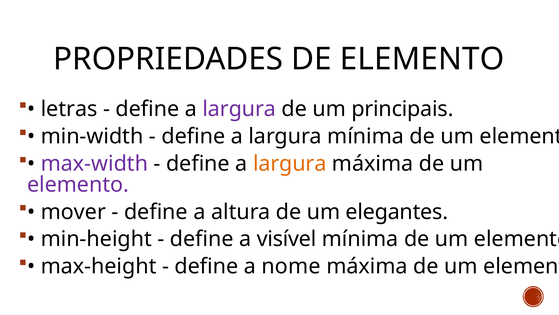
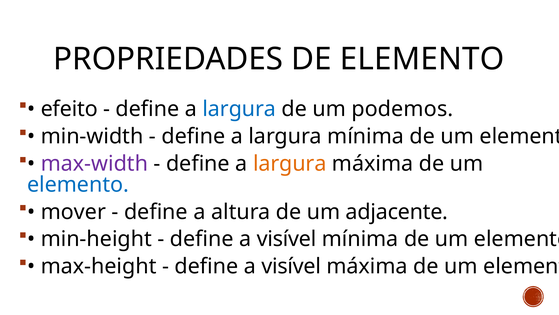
letras: letras -> efeito
largura at (239, 109) colour: purple -> blue
principais: principais -> podemos
elemento at (78, 184) colour: purple -> blue
elegantes: elegantes -> adjacente
nome at (291, 266): nome -> visível
